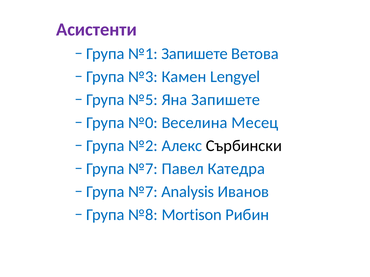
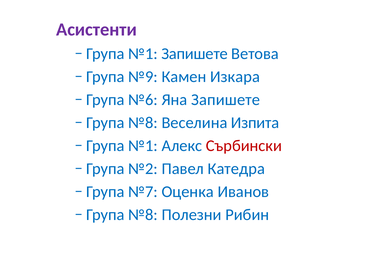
№3: №3 -> №9
Lengyel: Lengyel -> Изкара
№5: №5 -> №6
№0 at (143, 123): №0 -> №8
Месец: Месец -> Изпита
№2 at (143, 146): №2 -> №1
Сърбински colour: black -> red
№7 at (143, 169): №7 -> №2
Analysis: Analysis -> Оценка
Mortison: Mortison -> Полезни
